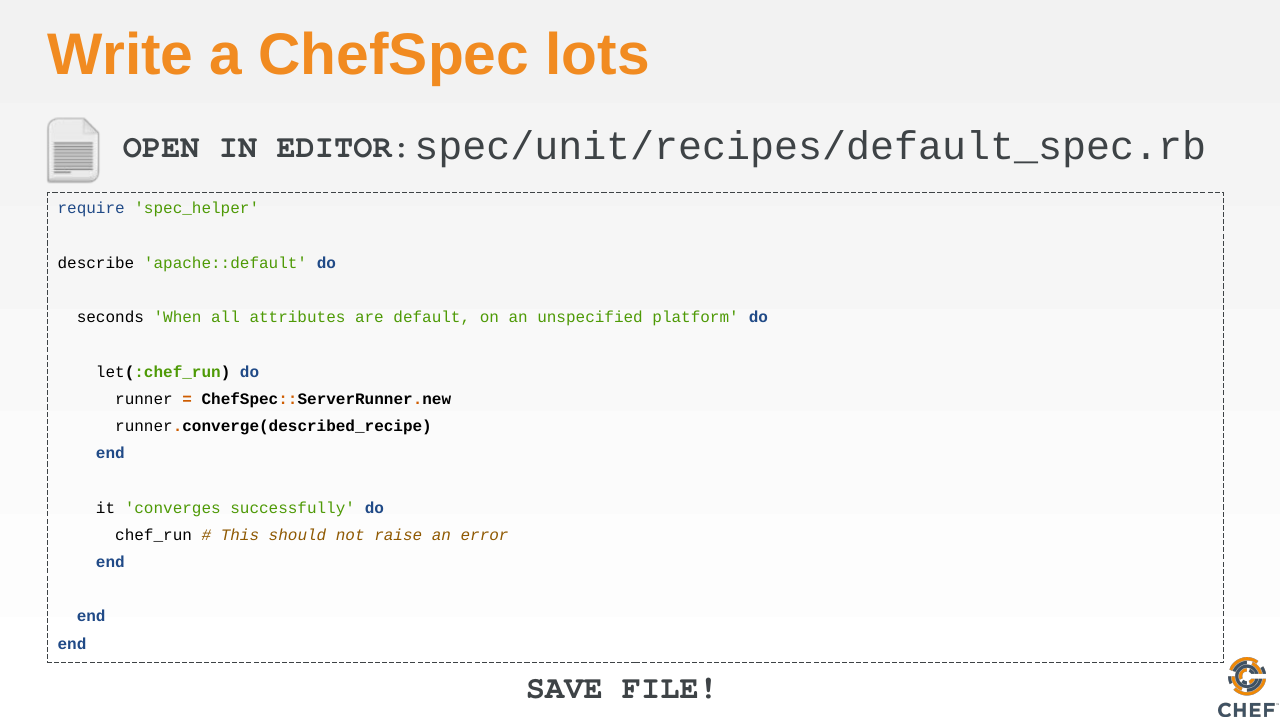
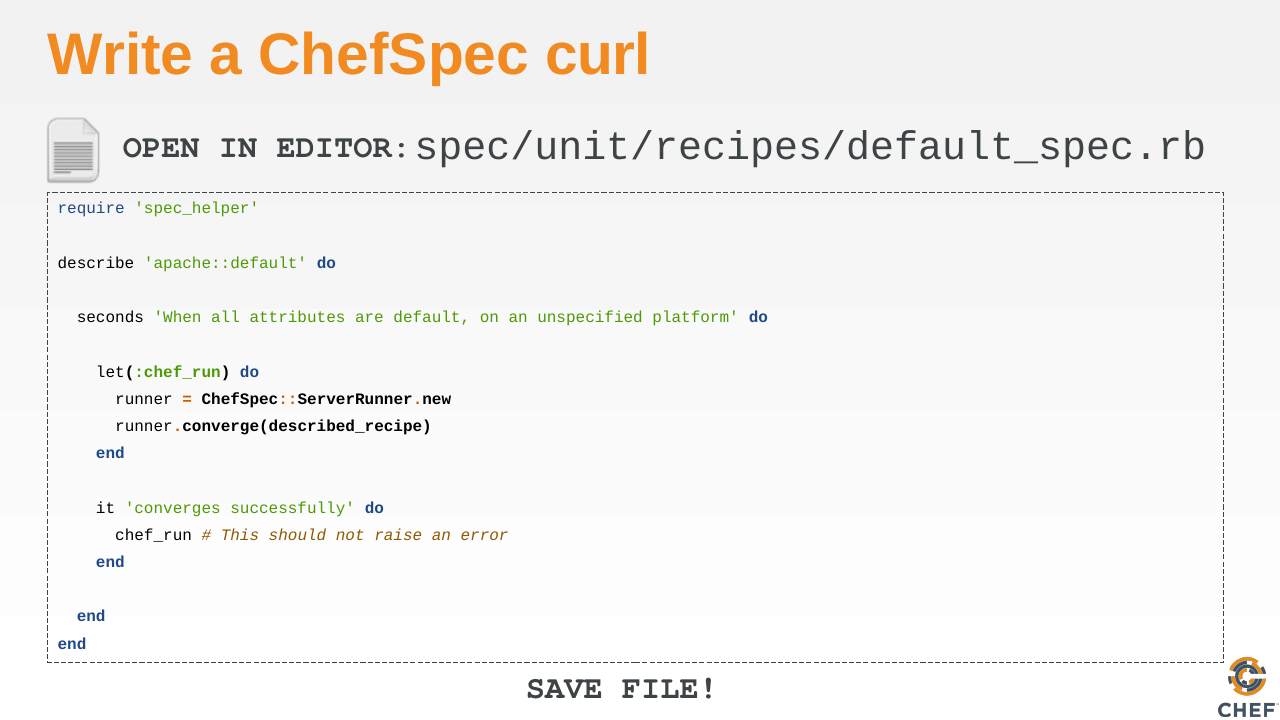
lots: lots -> curl
